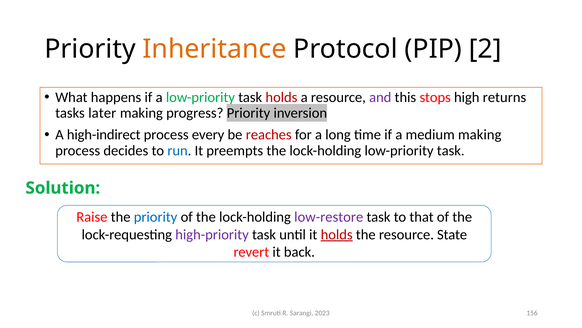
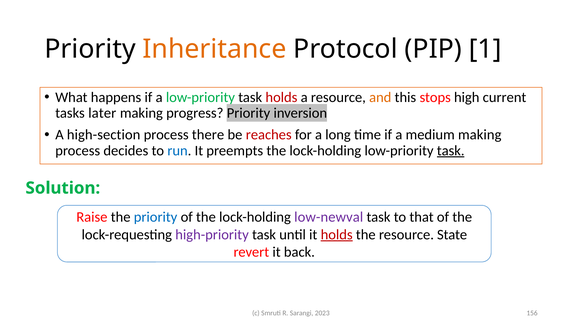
2: 2 -> 1
and colour: purple -> orange
returns: returns -> current
high-indirect: high-indirect -> high-section
every: every -> there
task at (451, 150) underline: none -> present
low-restore: low-restore -> low-newval
